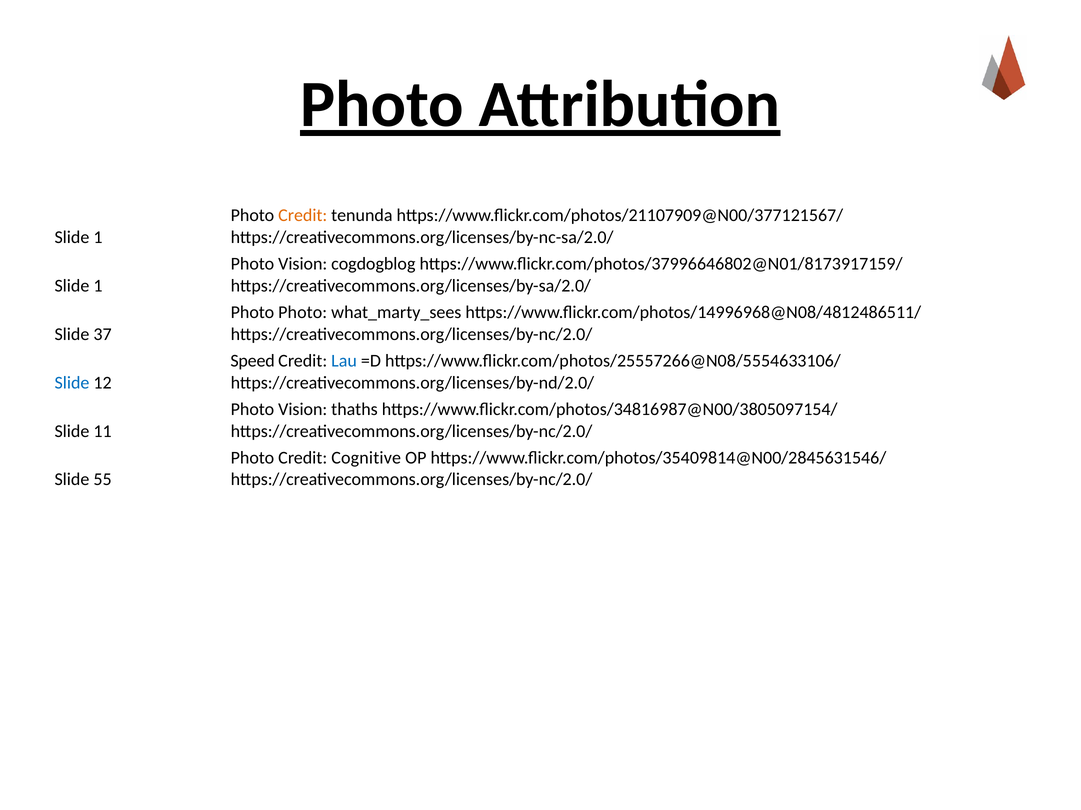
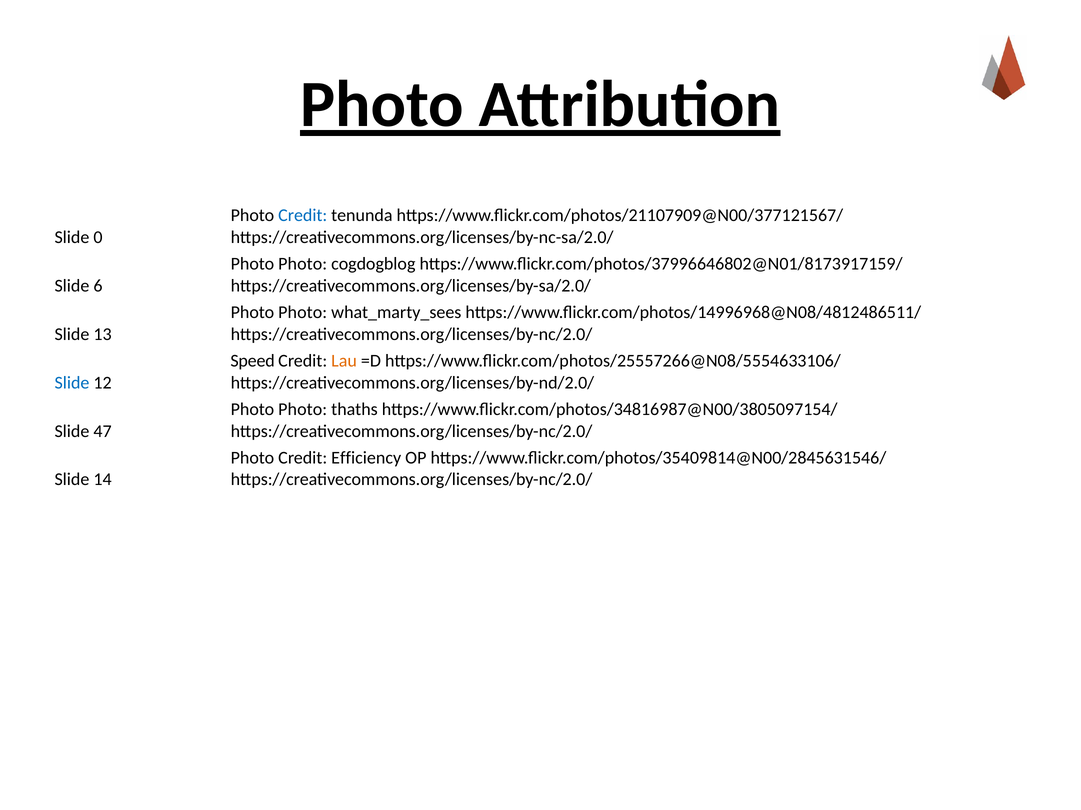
Credit at (303, 215) colour: orange -> blue
1 at (98, 237): 1 -> 0
Vision at (303, 264): Vision -> Photo
1 at (98, 286): 1 -> 6
37: 37 -> 13
Lau colour: blue -> orange
Vision at (303, 410): Vision -> Photo
11: 11 -> 47
Cognitive: Cognitive -> Efficiency
55: 55 -> 14
